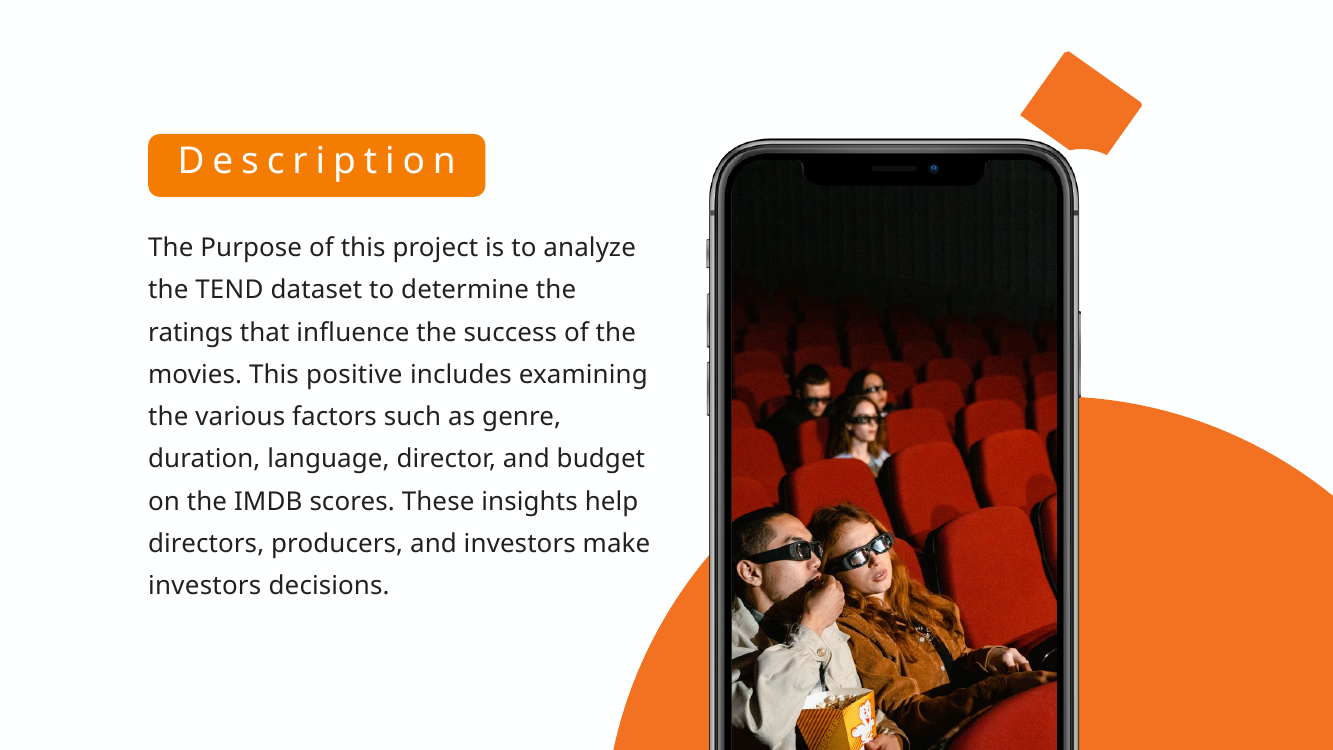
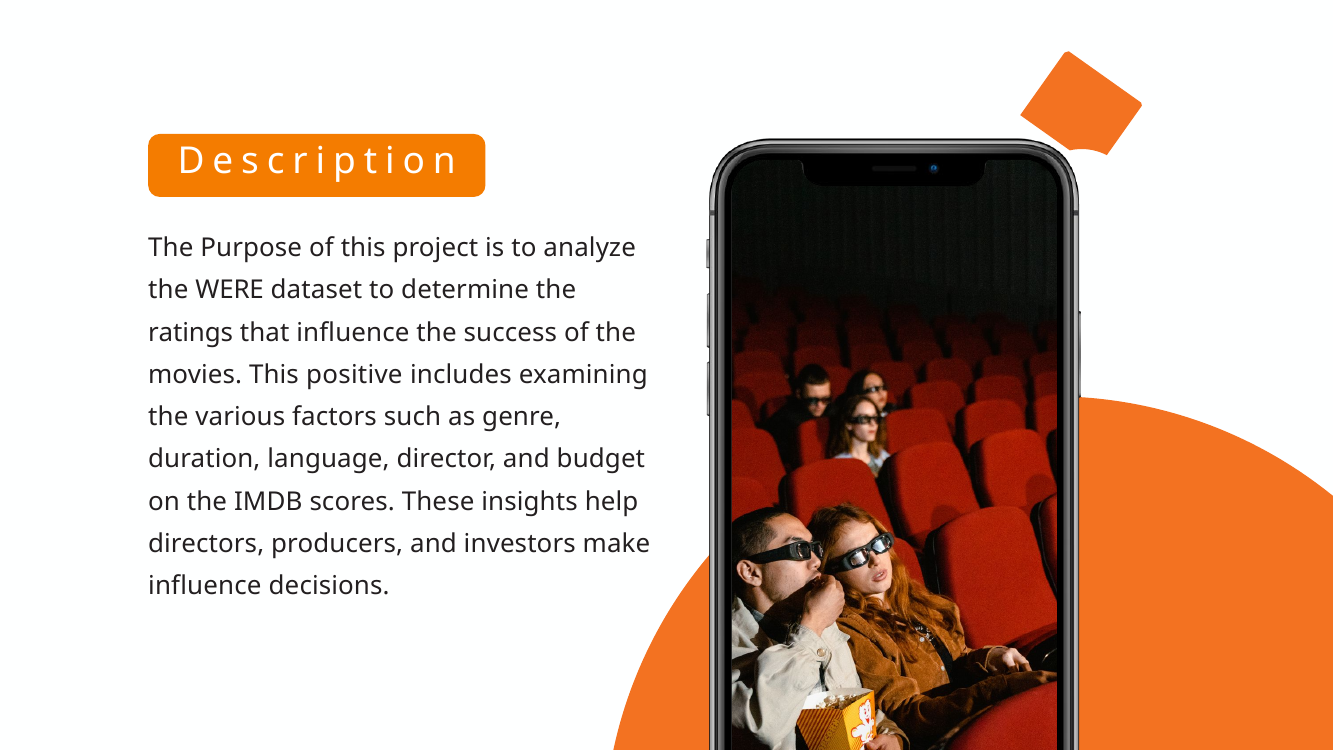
TEND: TEND -> WERE
investors at (205, 586): investors -> influence
